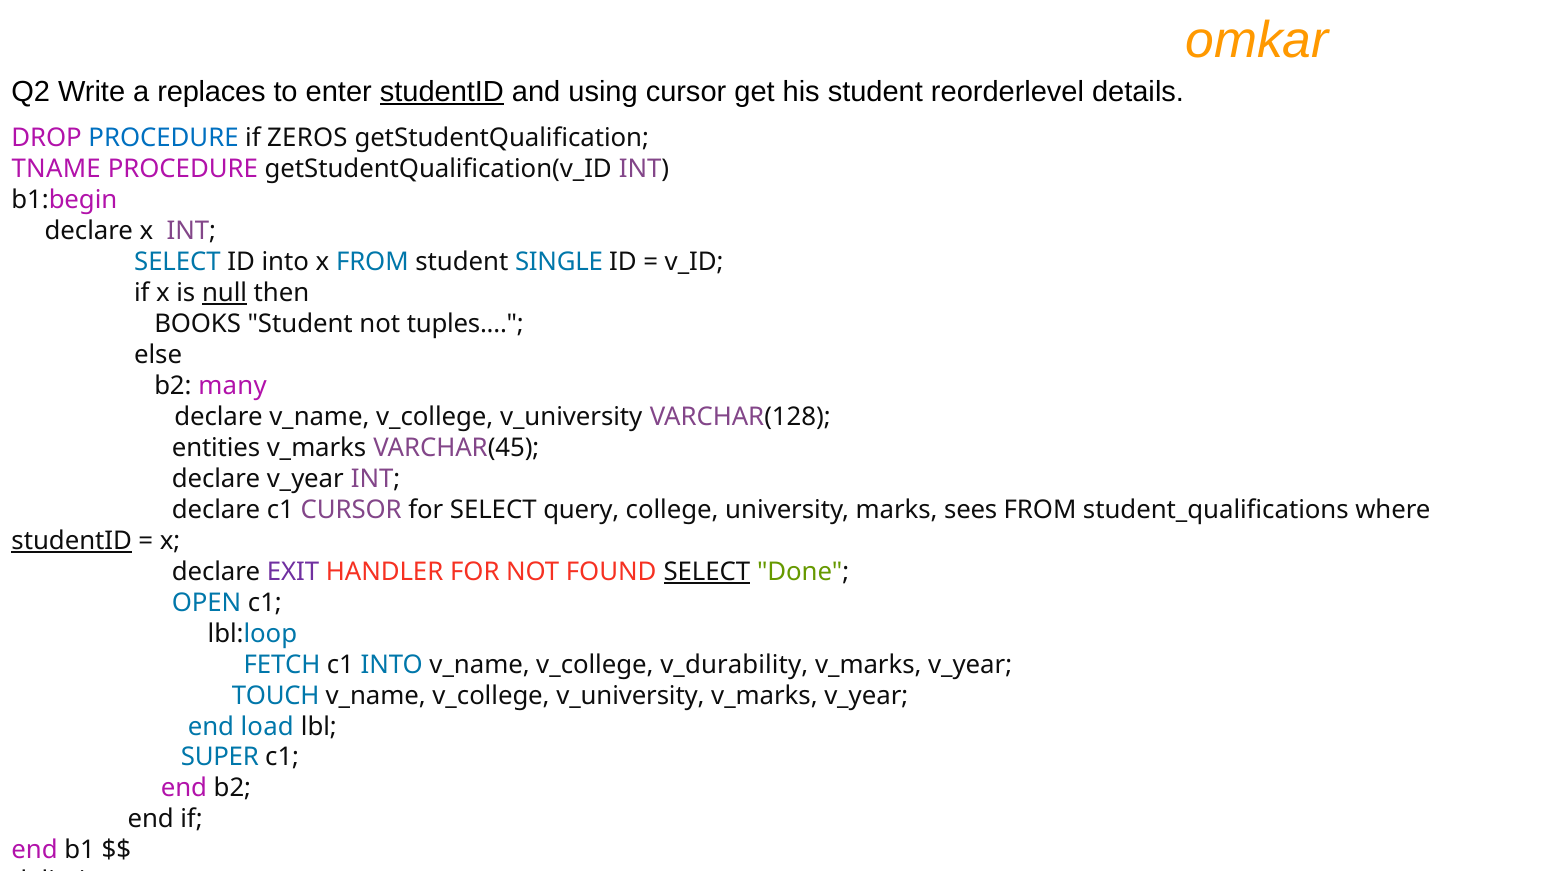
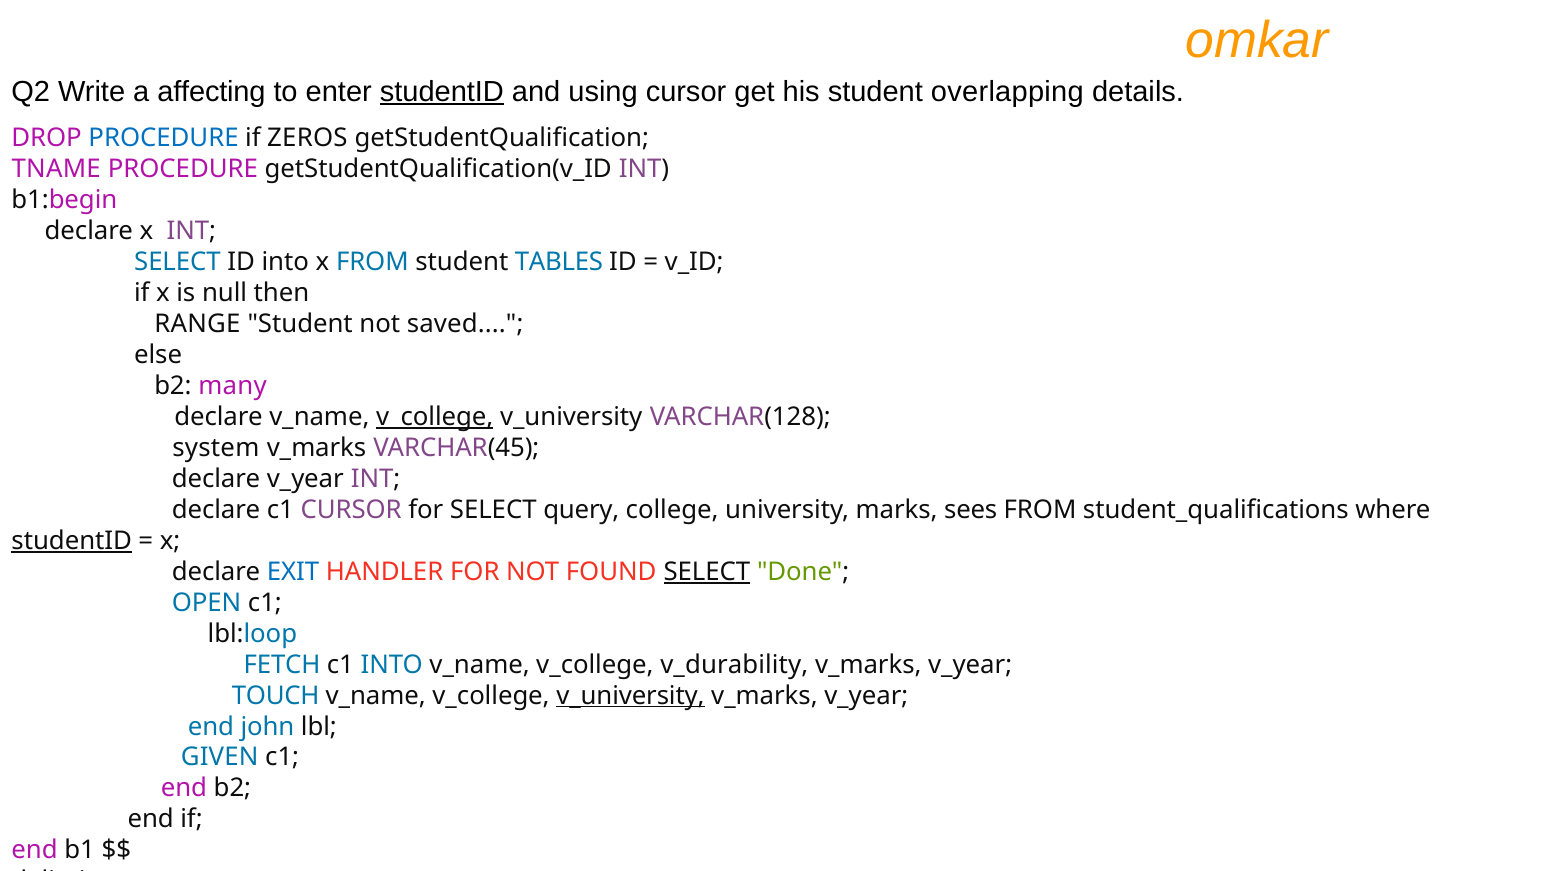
replaces: replaces -> affecting
reorderlevel: reorderlevel -> overlapping
SINGLE: SINGLE -> TABLES
null underline: present -> none
BOOKS: BOOKS -> RANGE
tuples: tuples -> saved
v_college at (435, 417) underline: none -> present
entities: entities -> system
EXIT colour: purple -> blue
v_university at (631, 695) underline: none -> present
load: load -> john
SUPER: SUPER -> GIVEN
